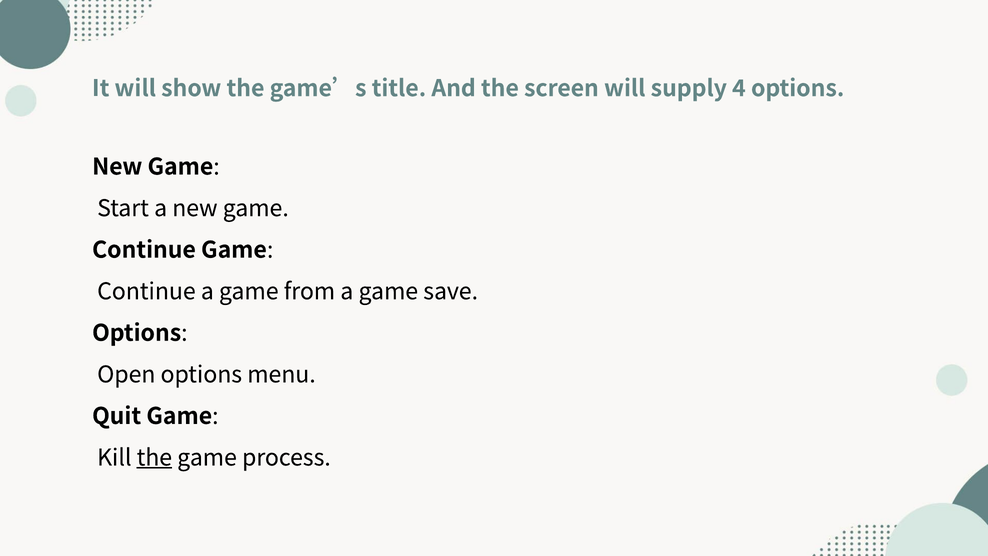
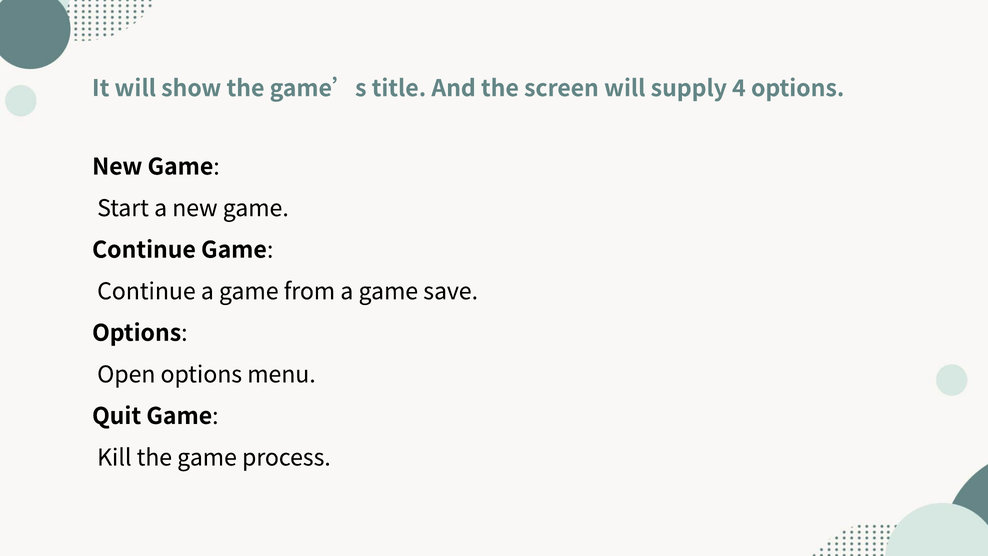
the at (154, 458) underline: present -> none
